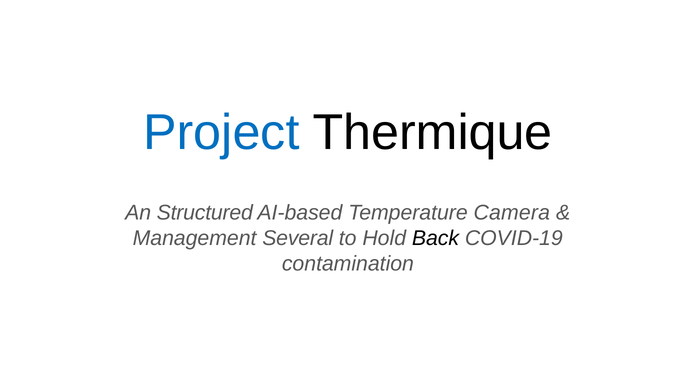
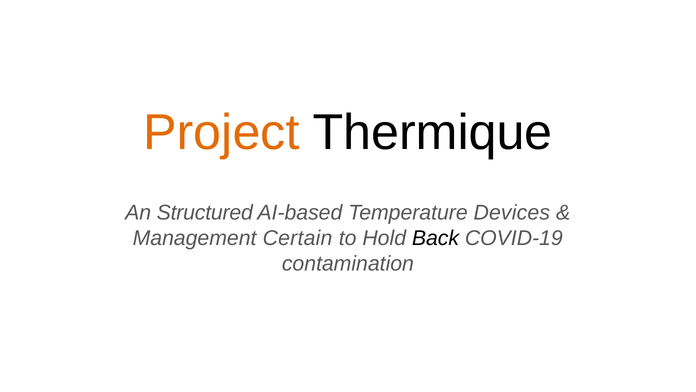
Project colour: blue -> orange
Camera: Camera -> Devices
Several: Several -> Certain
